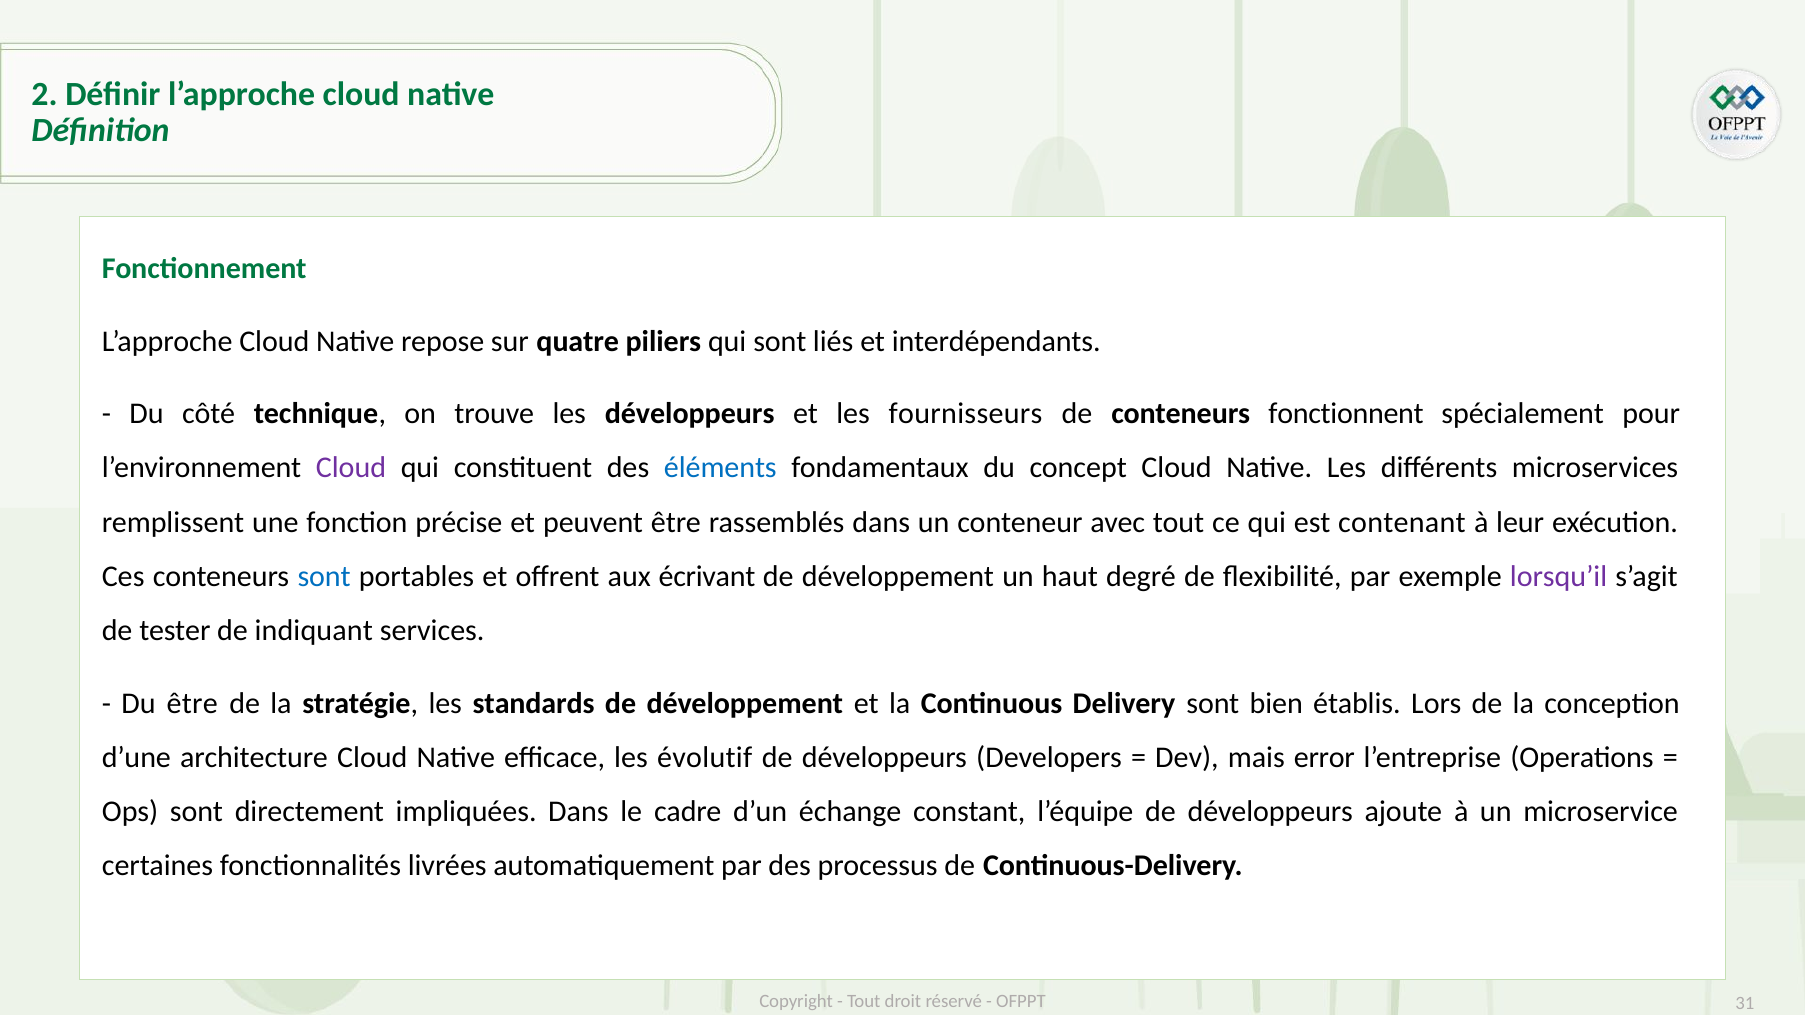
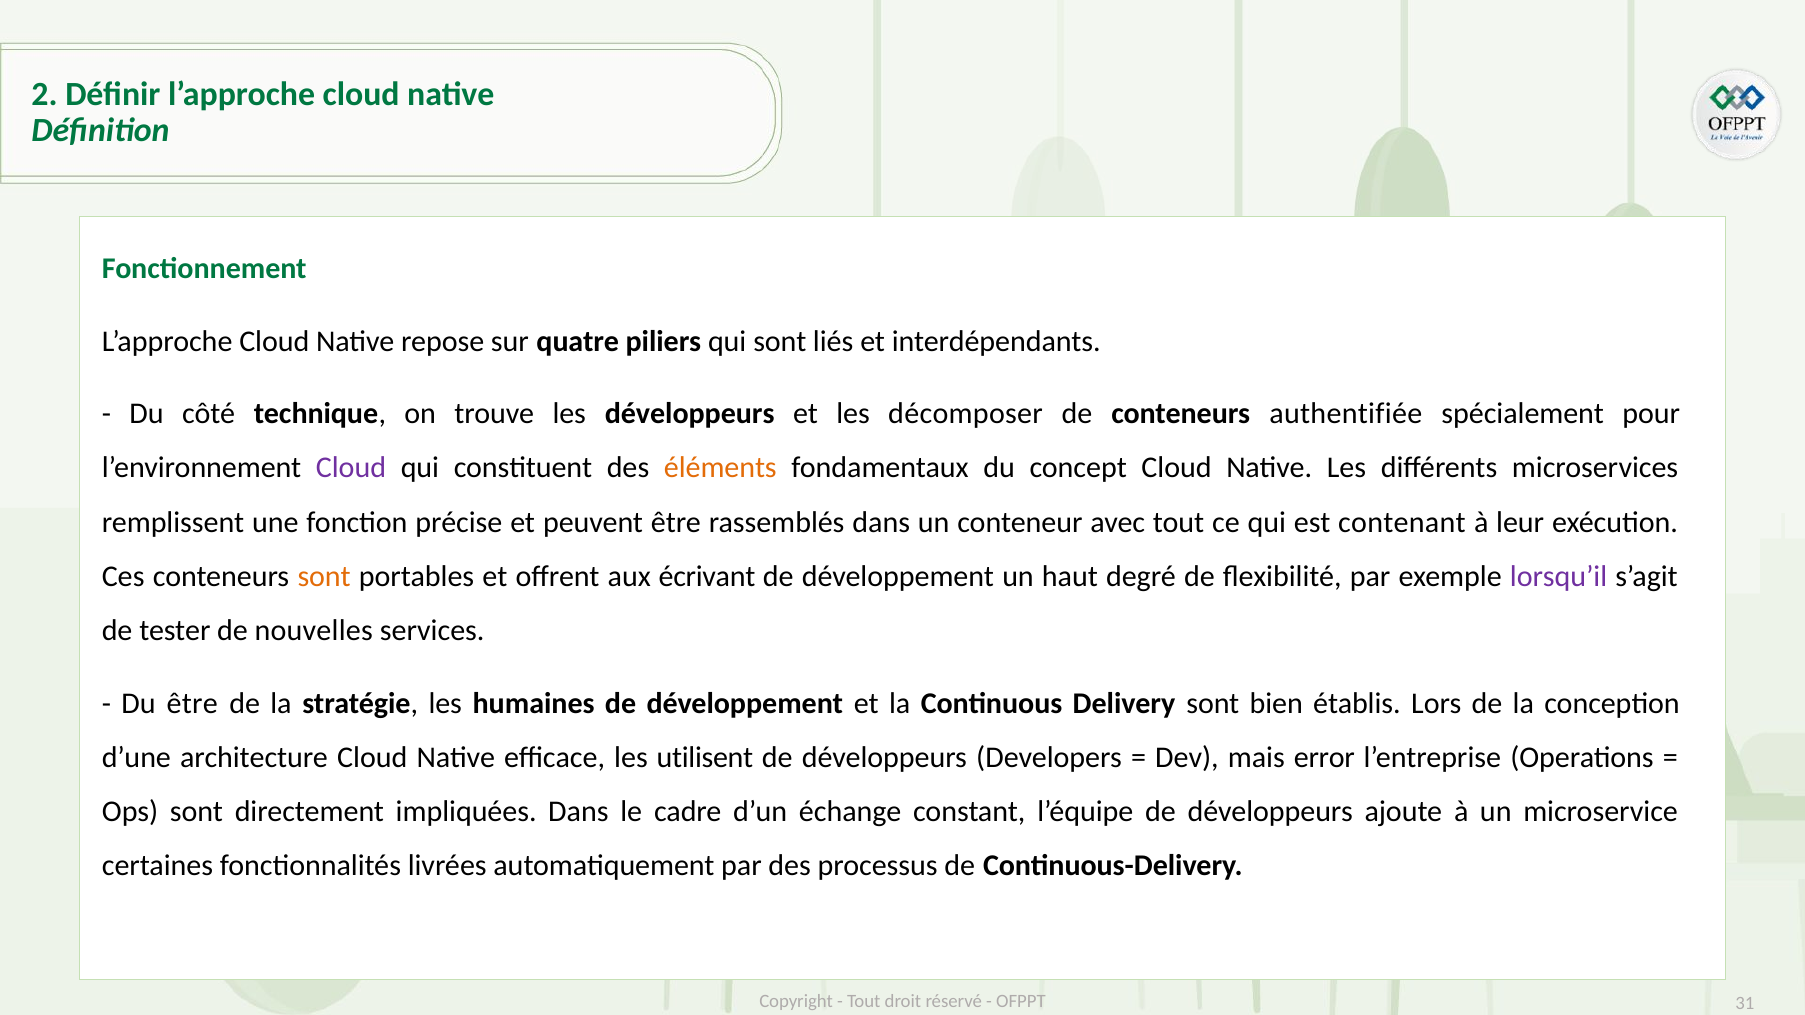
fournisseurs: fournisseurs -> décomposer
fonctionnent: fonctionnent -> authentifiée
éléments colour: blue -> orange
sont at (324, 576) colour: blue -> orange
indiquant: indiquant -> nouvelles
standards: standards -> humaines
évolutif: évolutif -> utilisent
